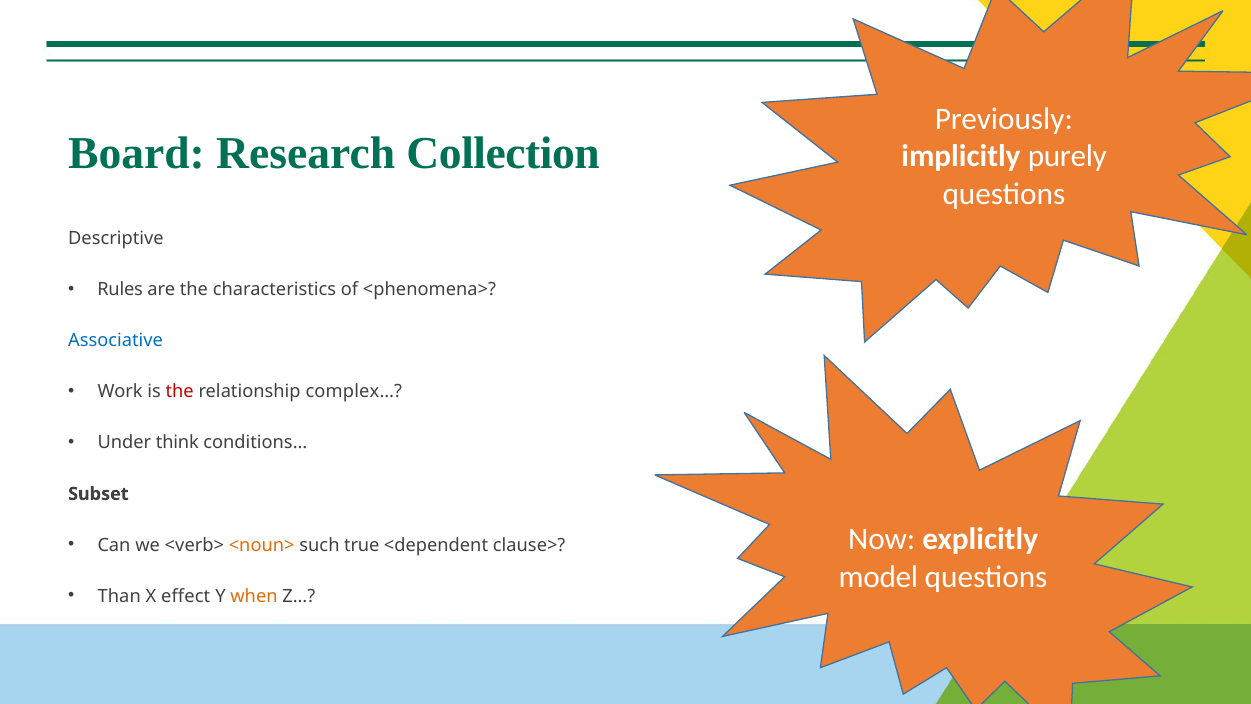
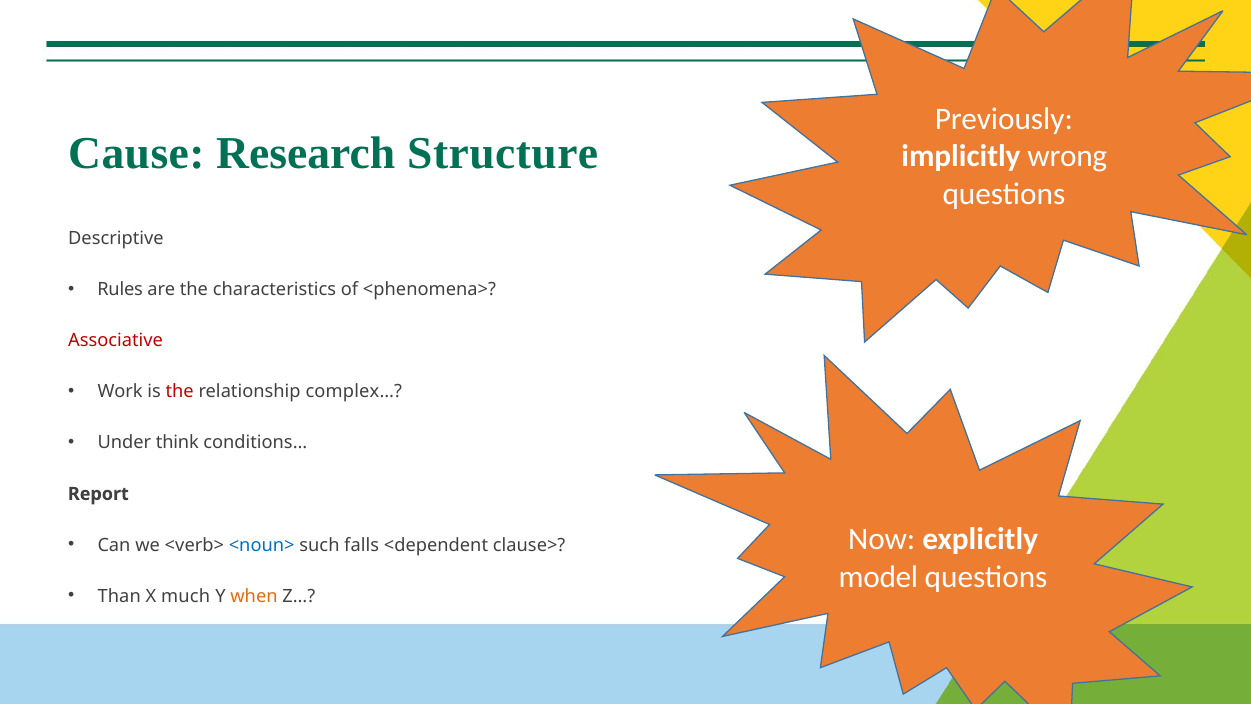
Board: Board -> Cause
Collection: Collection -> Structure
purely: purely -> wrong
Associative colour: blue -> red
Subset: Subset -> Report
<noun> colour: orange -> blue
true: true -> falls
effect: effect -> much
